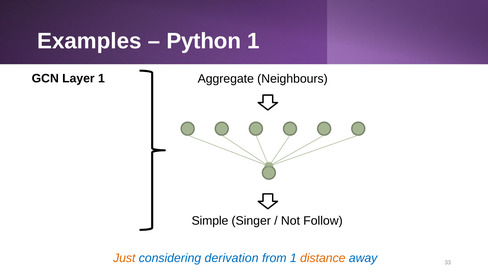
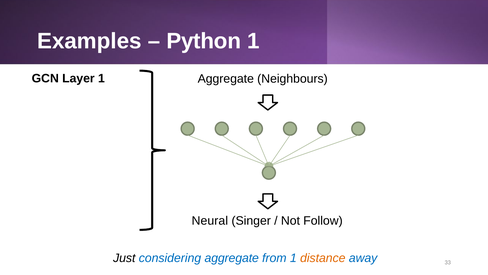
Simple: Simple -> Neural
Just colour: orange -> black
considering derivation: derivation -> aggregate
